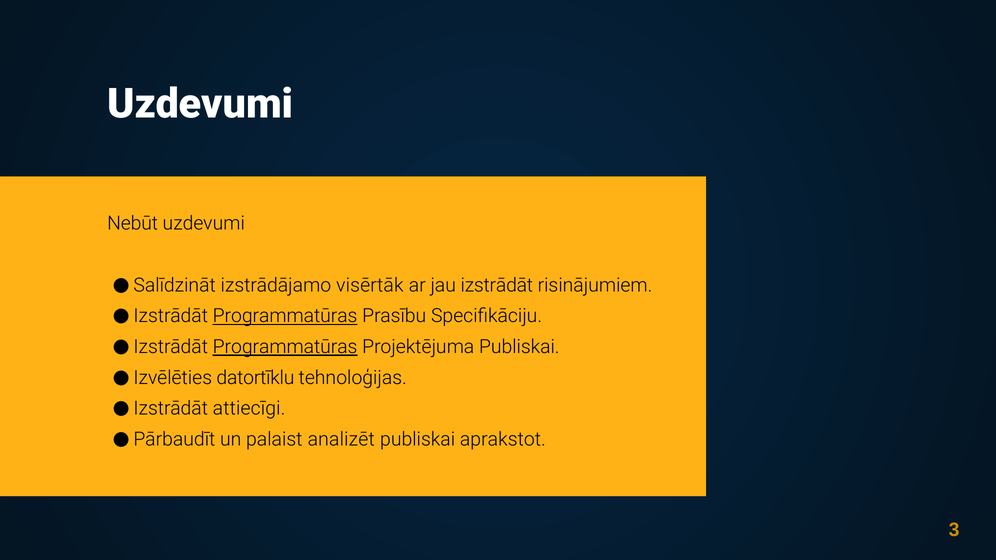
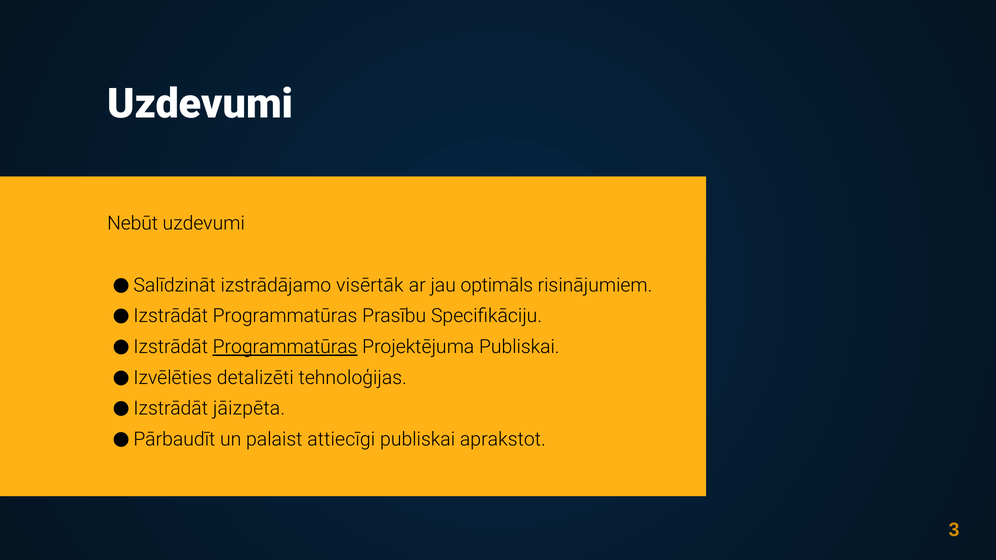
izstrādāt: izstrādāt -> optimāls
Programmatūras at (285, 316) underline: present -> none
datortīklu: datortīklu -> detalizēti
attiecīgi: attiecīgi -> jāizpēta
analizēt: analizēt -> attiecīgi
